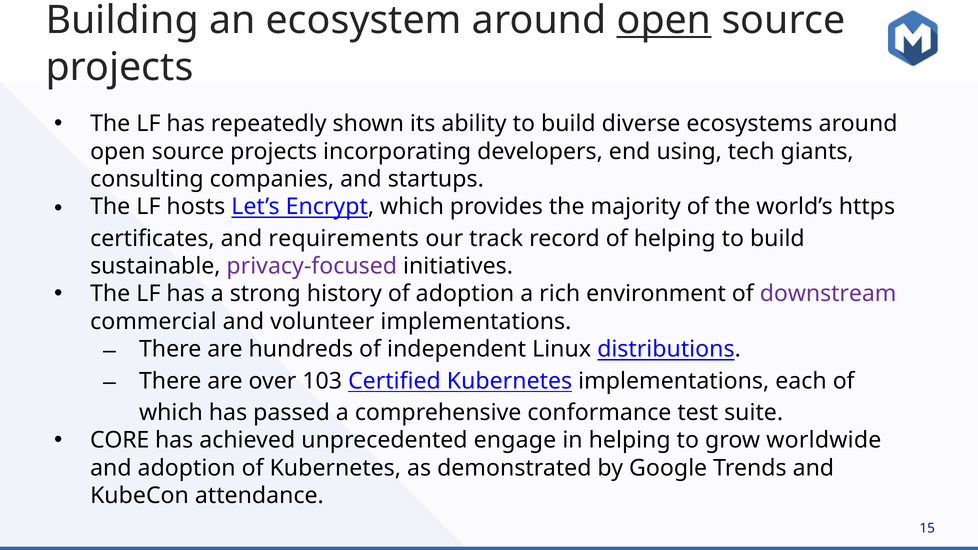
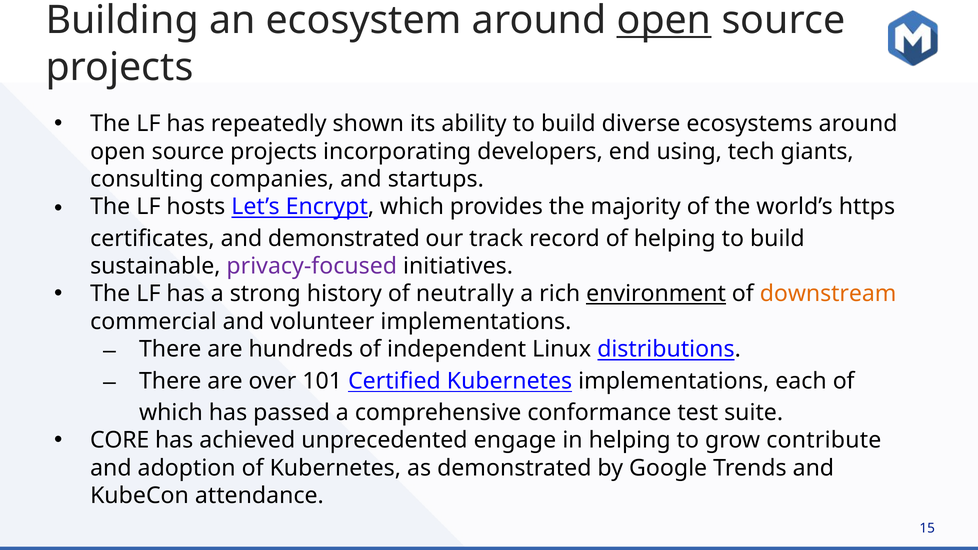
and requirements: requirements -> demonstrated
of adoption: adoption -> neutrally
environment underline: none -> present
downstream colour: purple -> orange
103: 103 -> 101
worldwide: worldwide -> contribute
